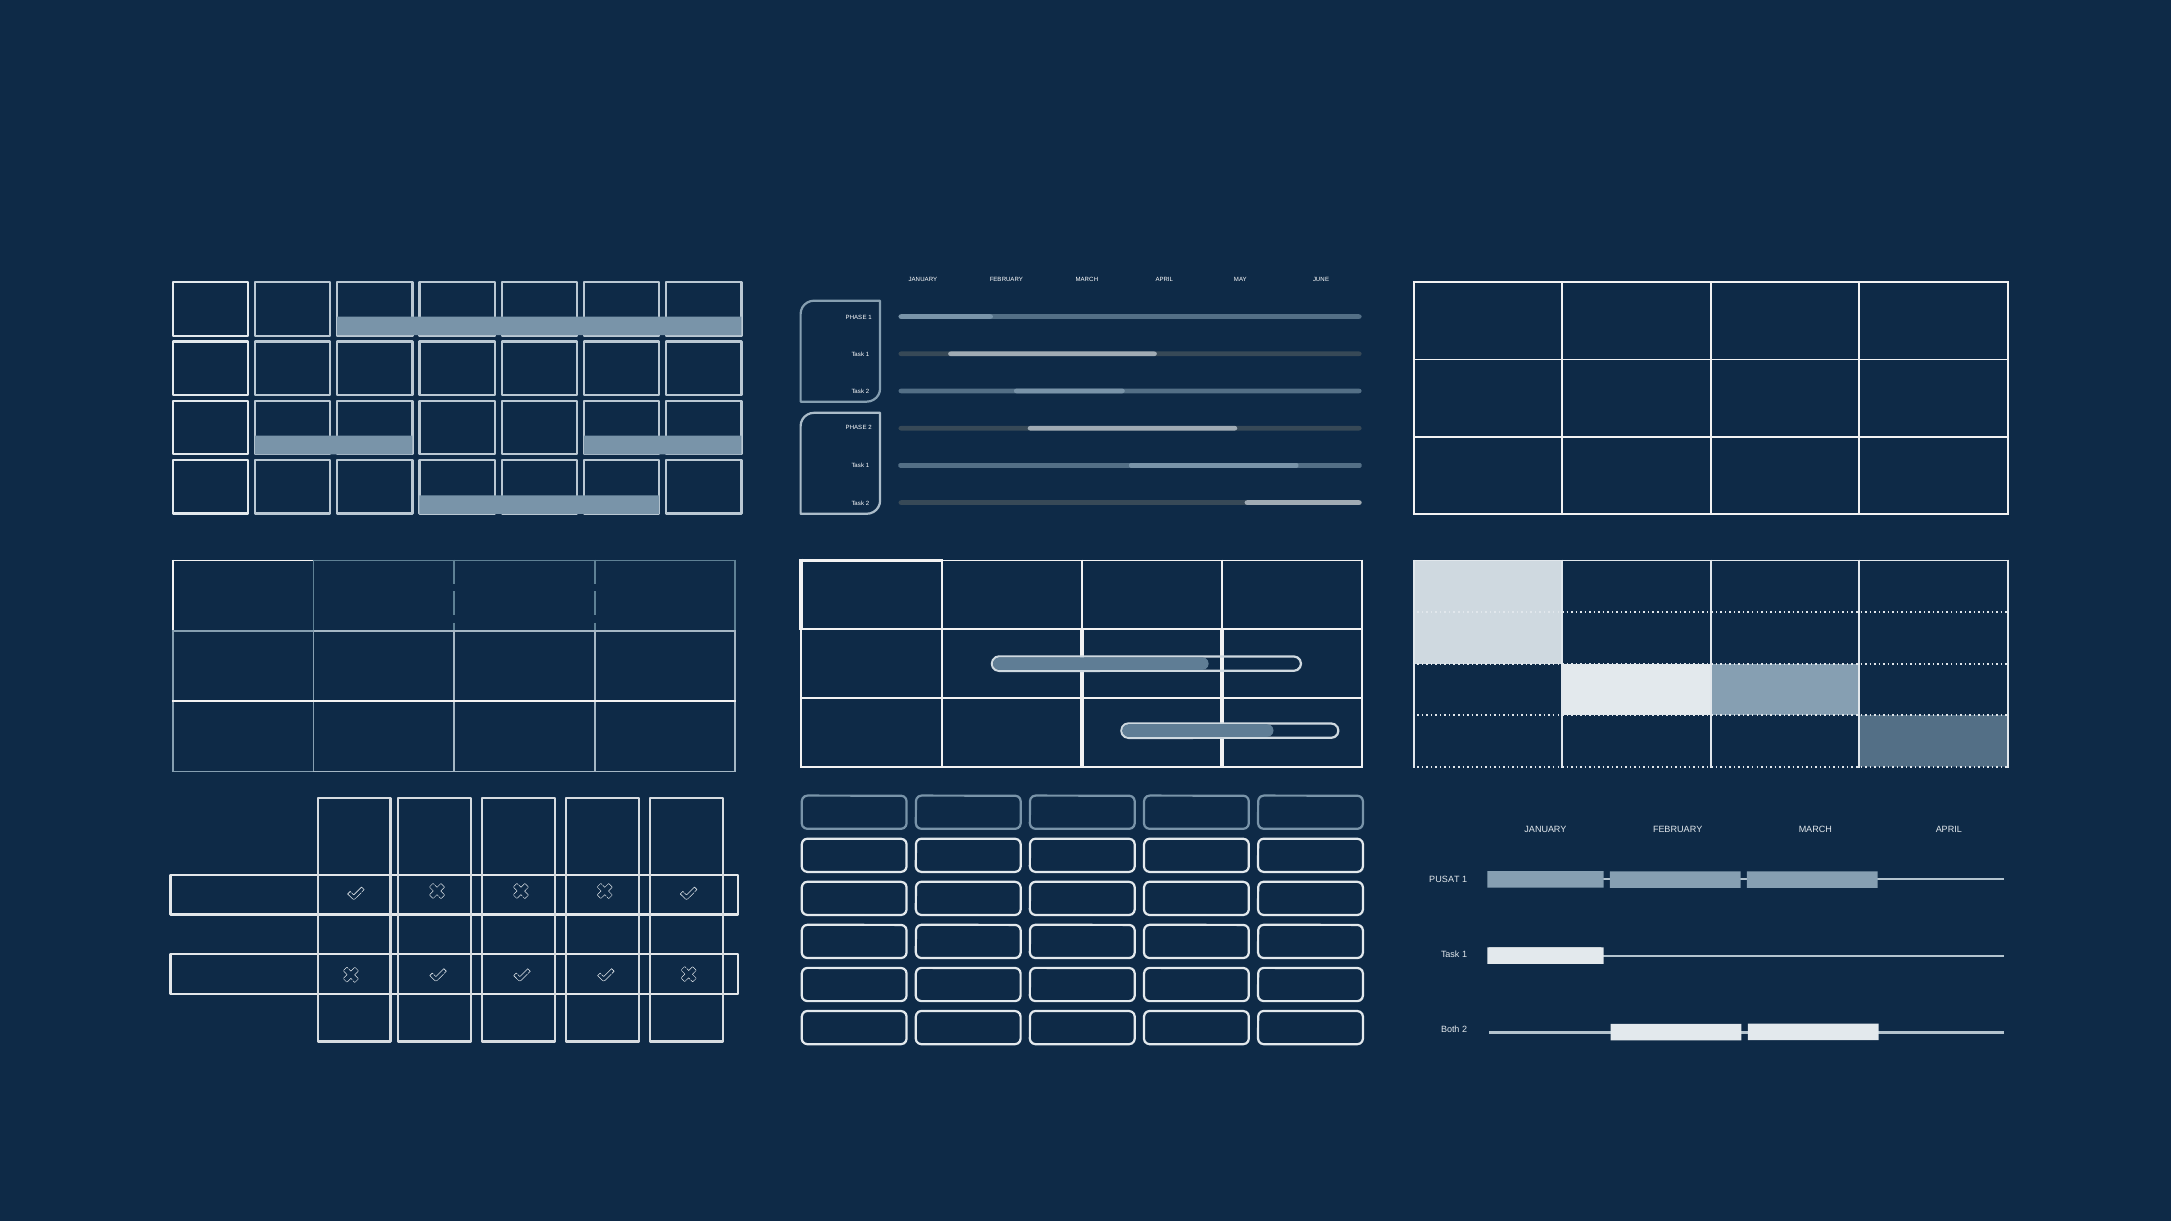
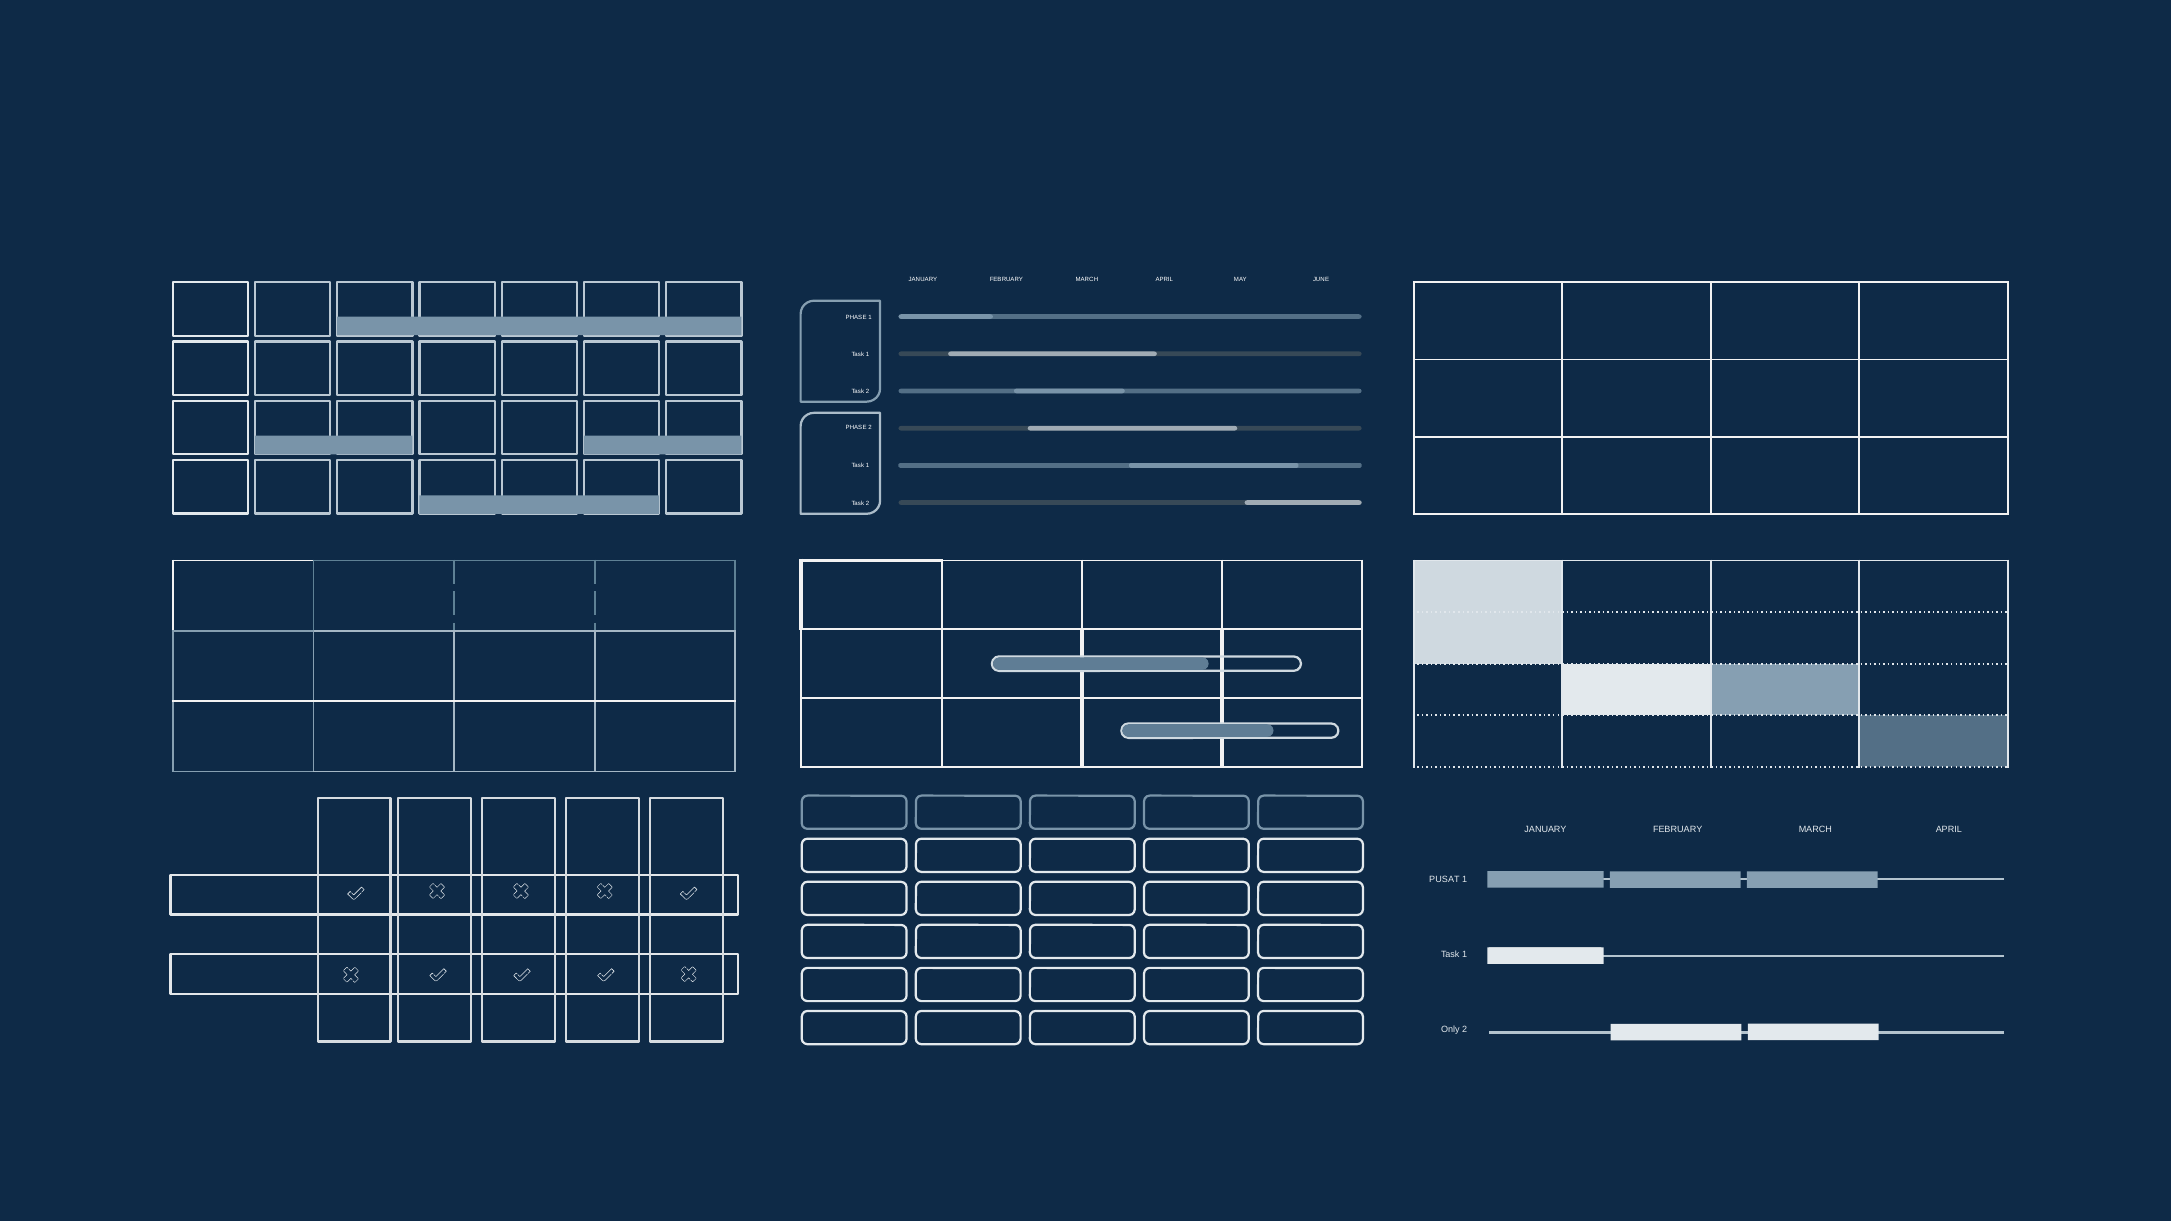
Both: Both -> Only
